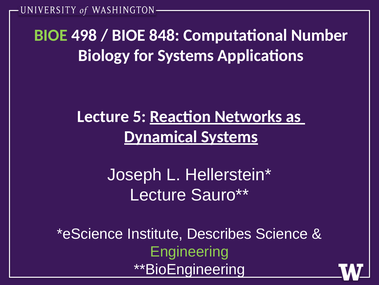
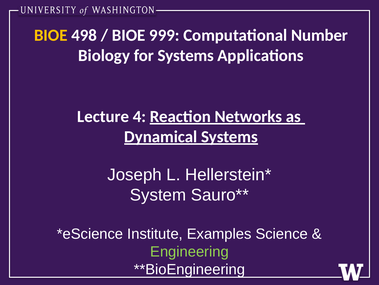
BIOE at (51, 35) colour: light green -> yellow
848: 848 -> 999
5: 5 -> 4
Lecture at (158, 194): Lecture -> System
Describes: Describes -> Examples
